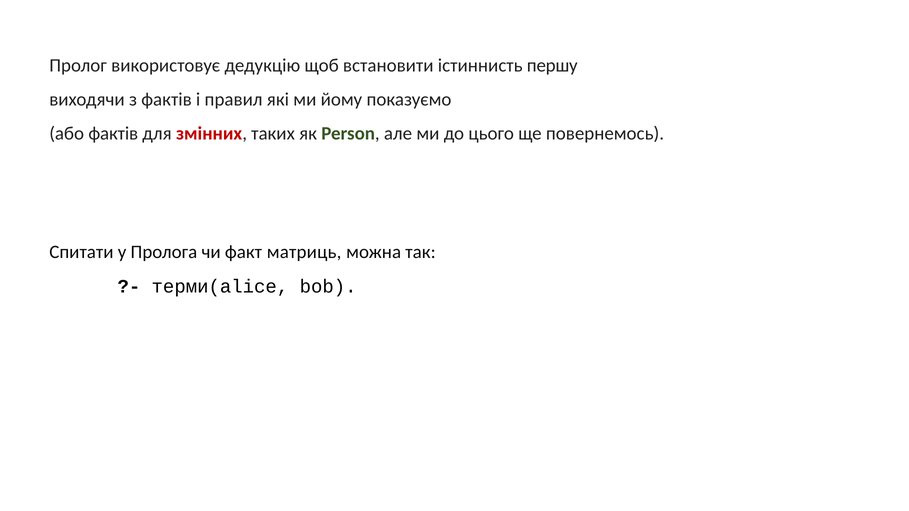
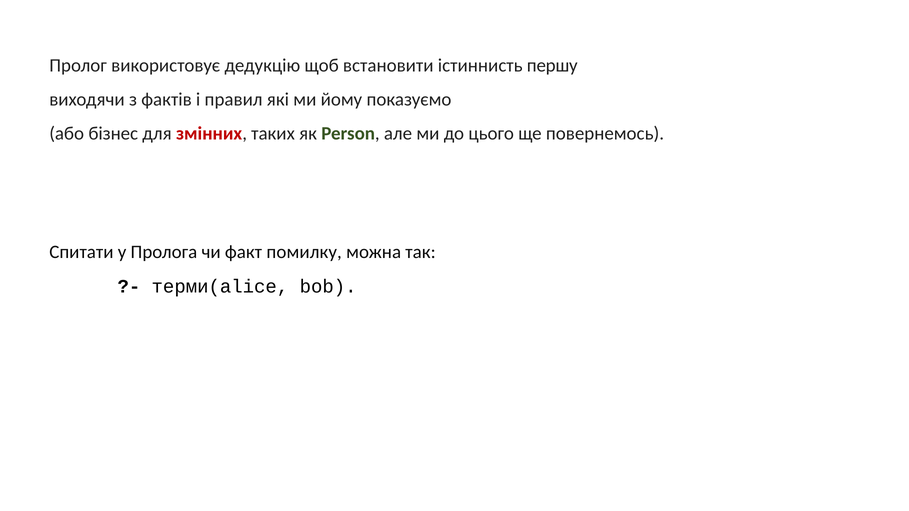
або фактів: фактів -> бізнес
матриць: матриць -> помилку
